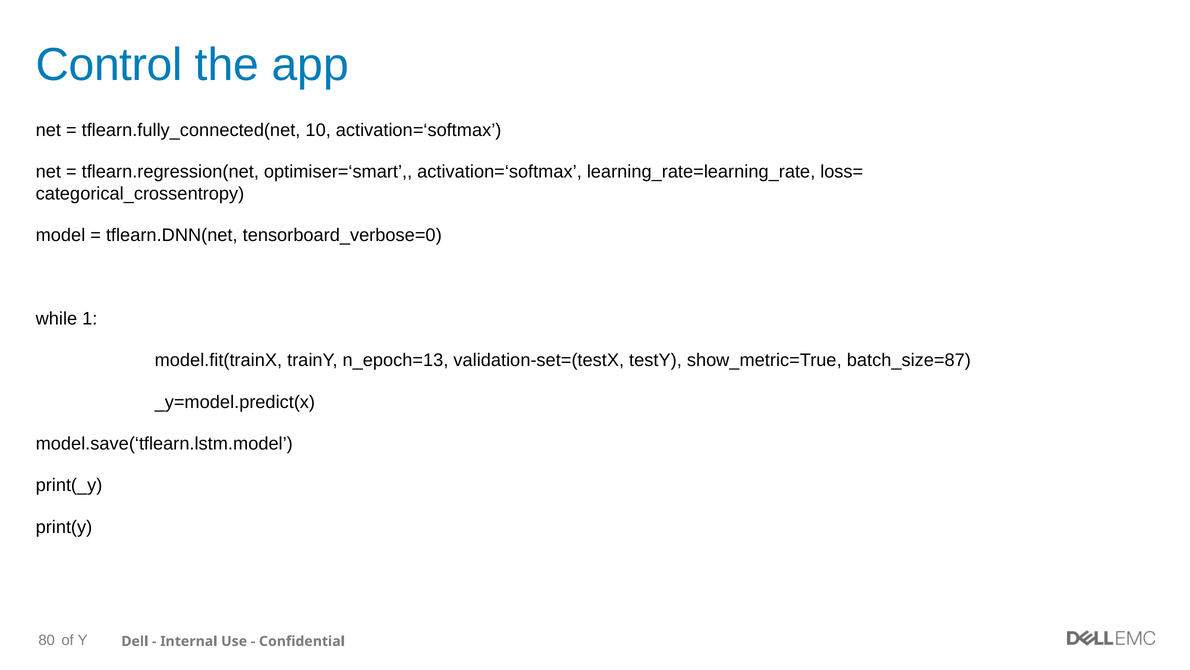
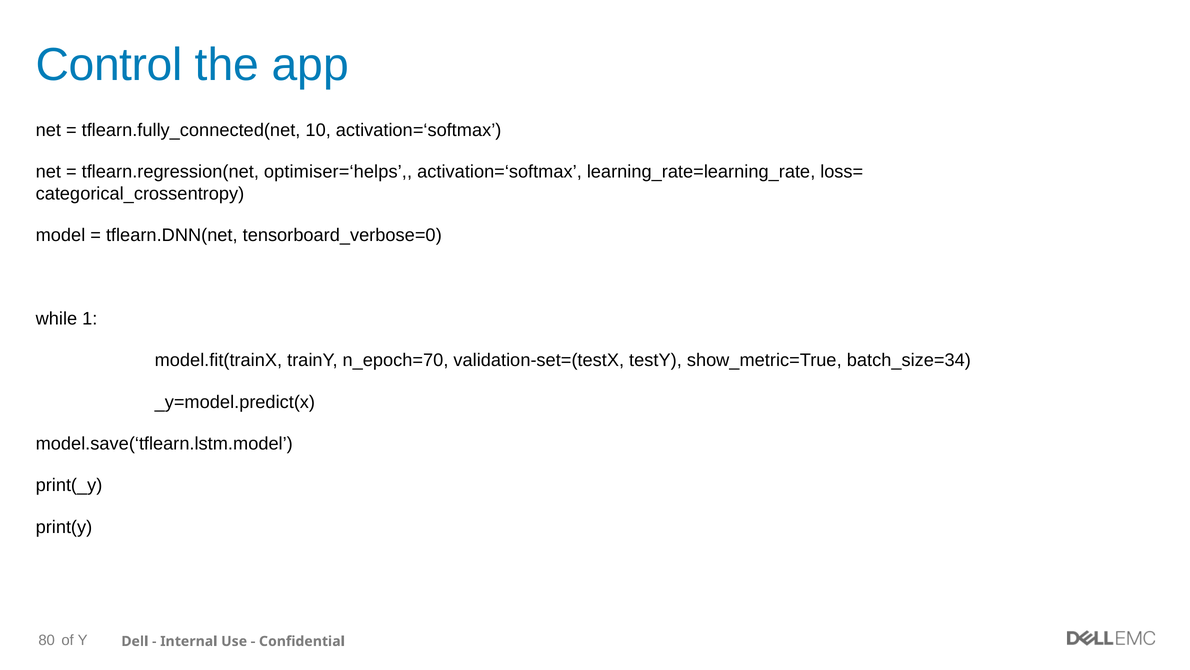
optimiser=‘smart: optimiser=‘smart -> optimiser=‘helps
n_epoch=13: n_epoch=13 -> n_epoch=70
batch_size=87: batch_size=87 -> batch_size=34
